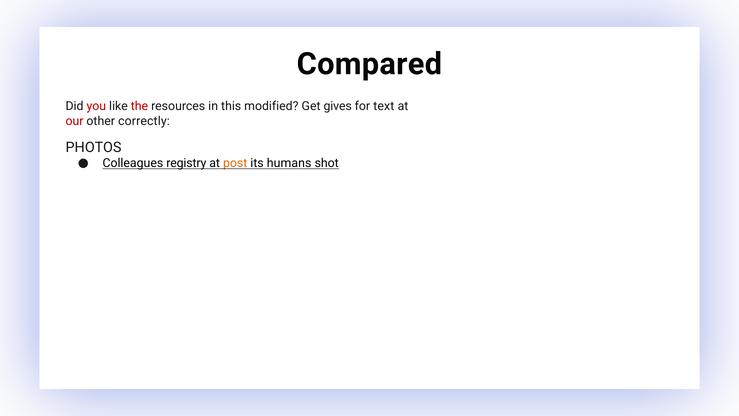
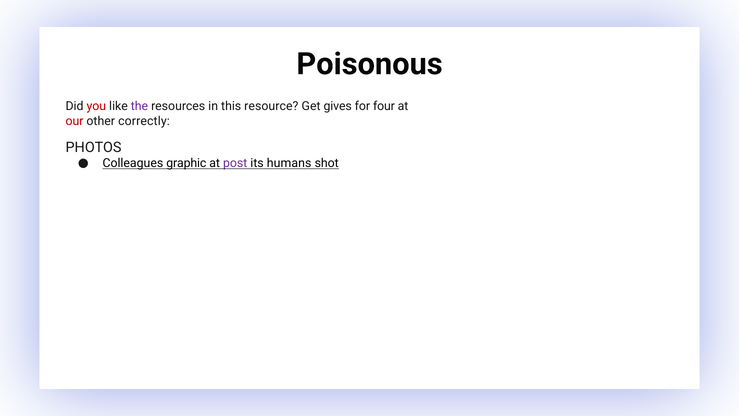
Compared: Compared -> Poisonous
the colour: red -> purple
modified: modified -> resource
text: text -> four
registry: registry -> graphic
post colour: orange -> purple
